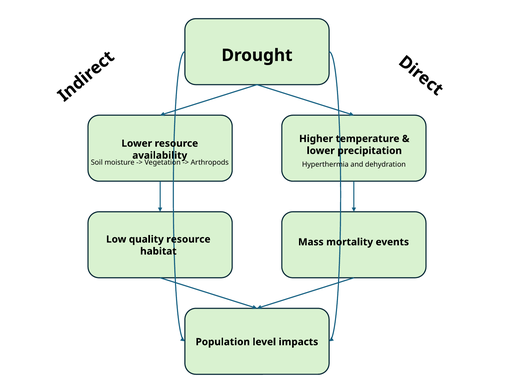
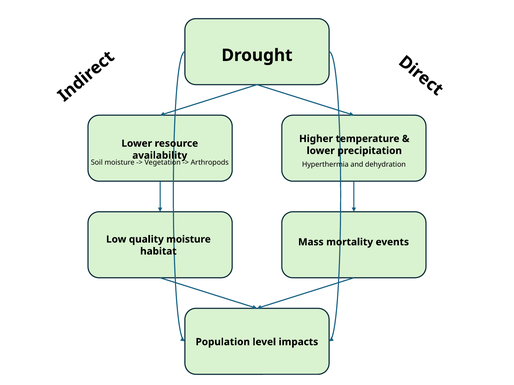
quality resource: resource -> moisture
